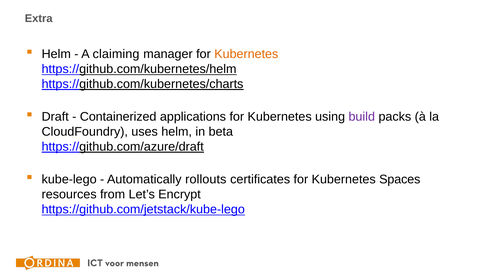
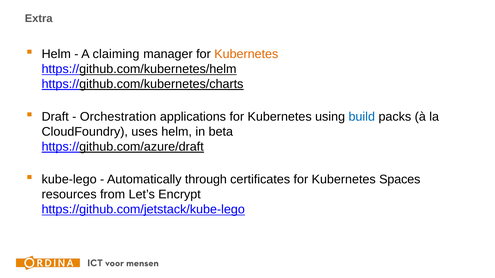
Containerized: Containerized -> Orchestration
build colour: purple -> blue
rollouts: rollouts -> through
